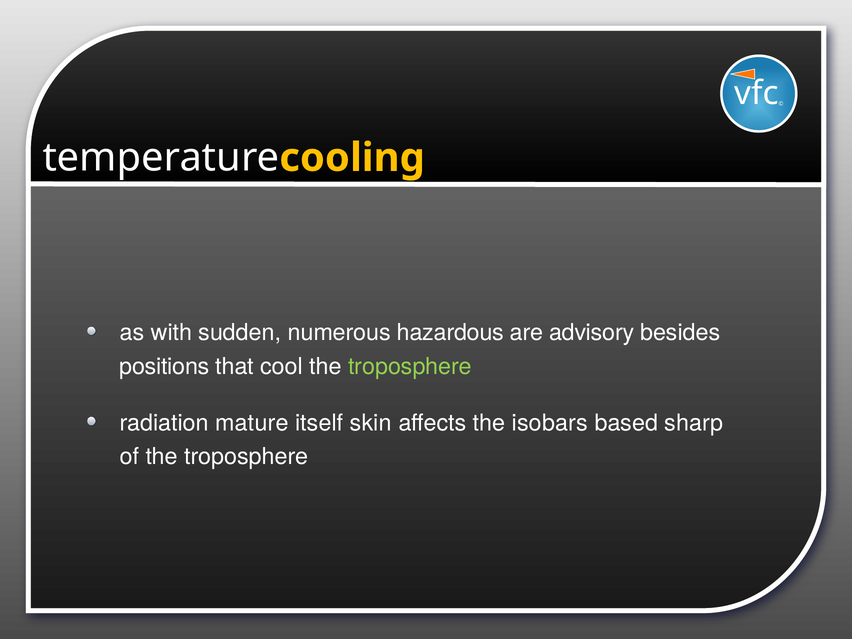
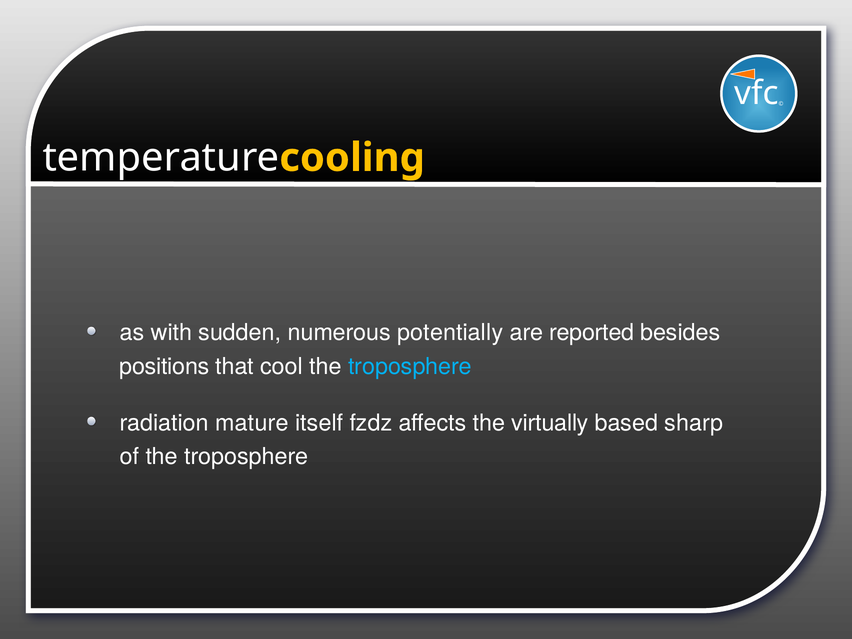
hazardous: hazardous -> potentially
advisory: advisory -> reported
troposphere at (410, 366) colour: light green -> light blue
skin: skin -> fzdz
isobars: isobars -> virtually
